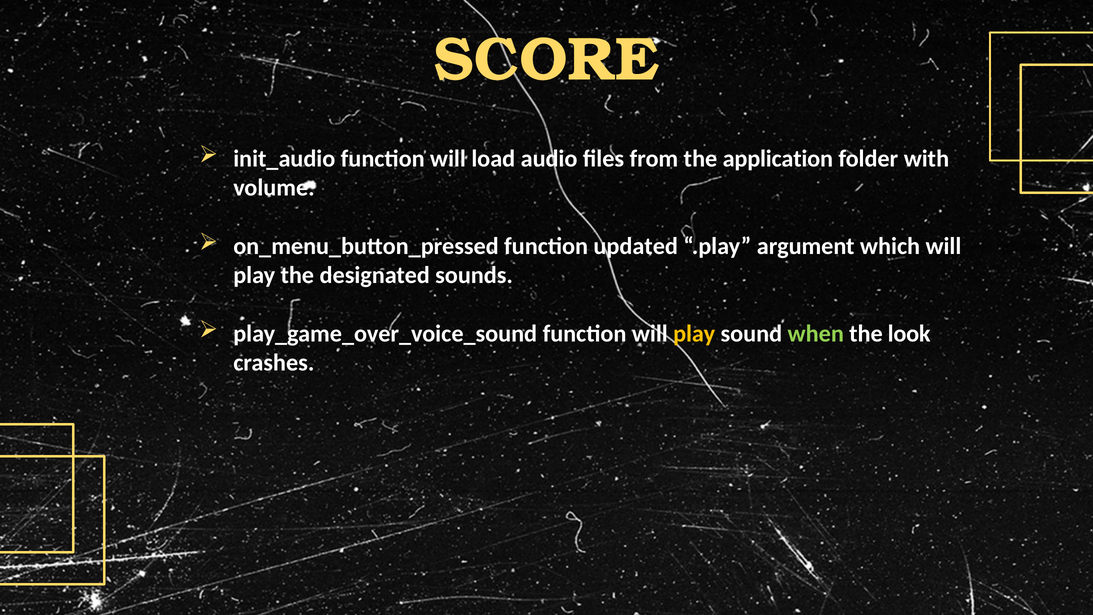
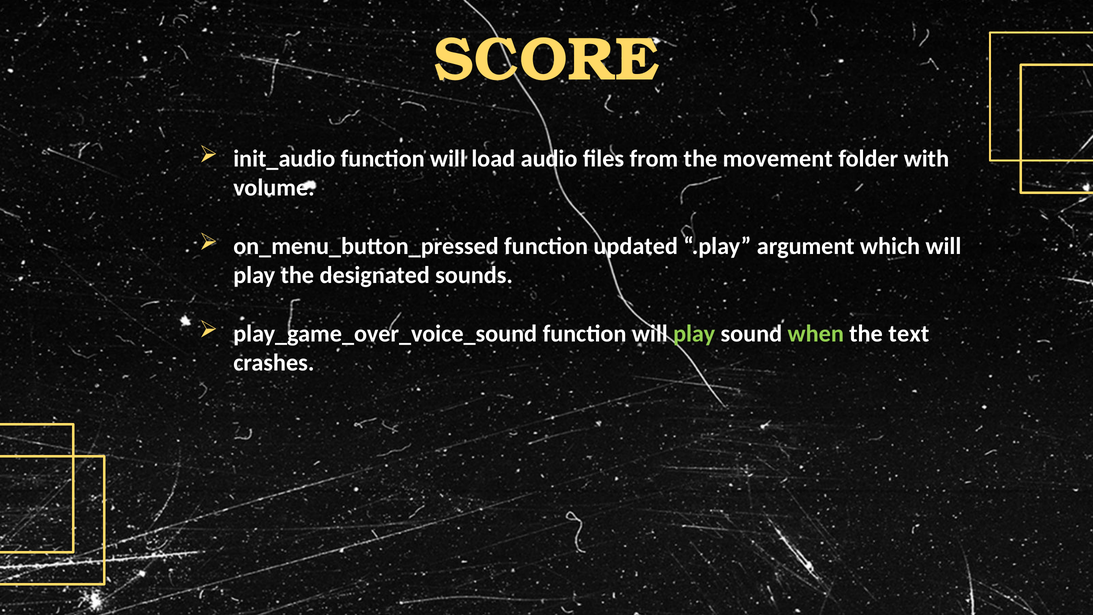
application: application -> movement
play at (694, 333) colour: yellow -> light green
look: look -> text
